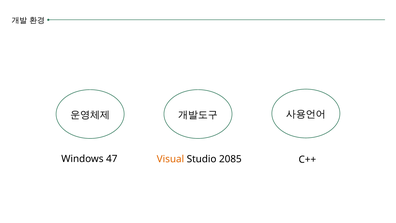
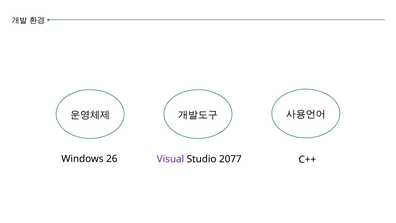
47: 47 -> 26
Visual colour: orange -> purple
2085: 2085 -> 2077
